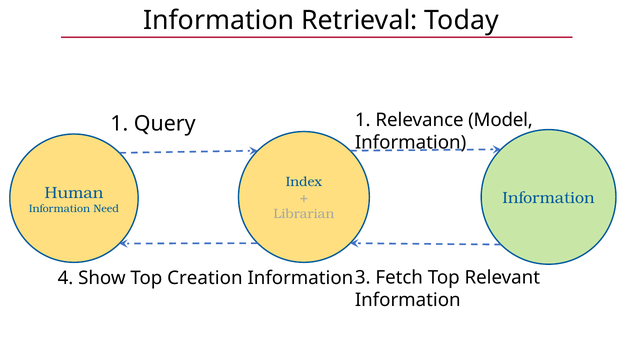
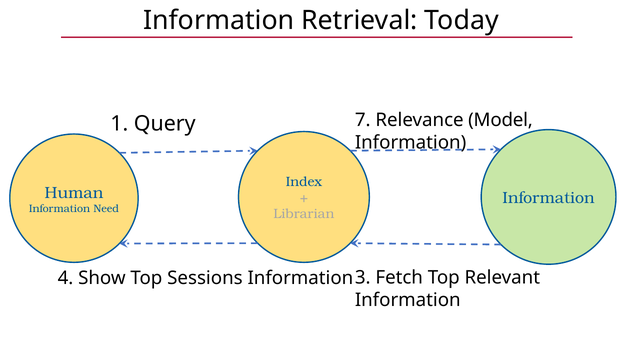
Query 1: 1 -> 7
Creation: Creation -> Sessions
